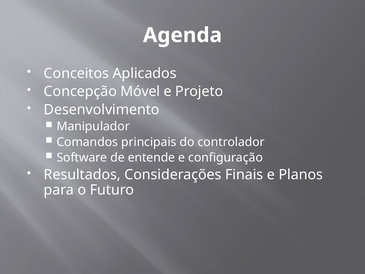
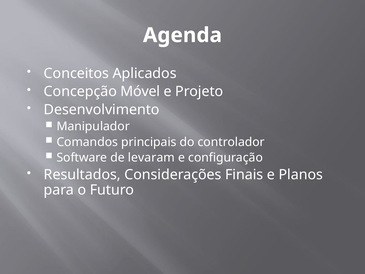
entende: entende -> levaram
